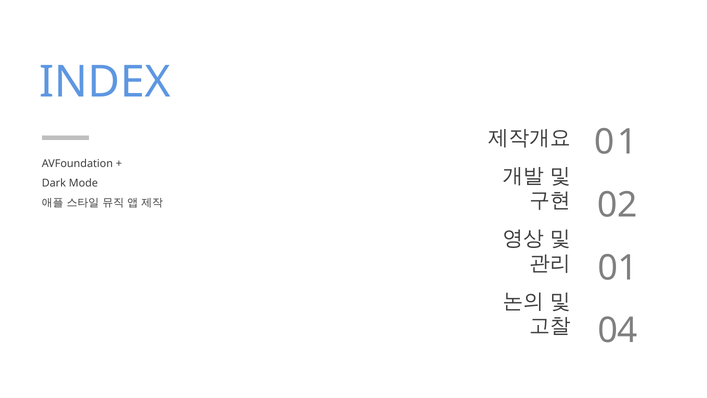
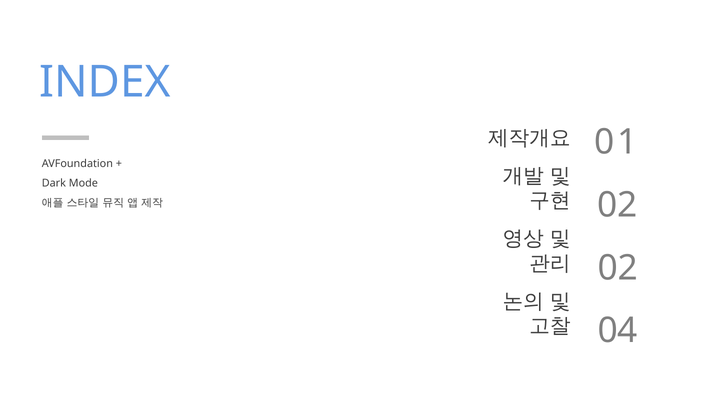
01 at (618, 268): 01 -> 02
